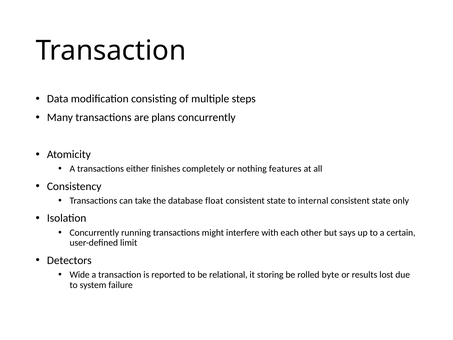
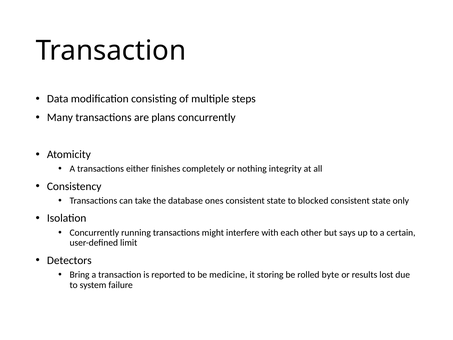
features: features -> integrity
float: float -> ones
internal: internal -> blocked
Wide: Wide -> Bring
relational: relational -> medicine
